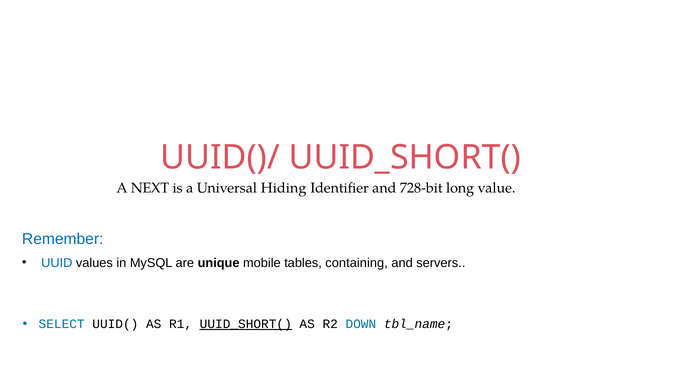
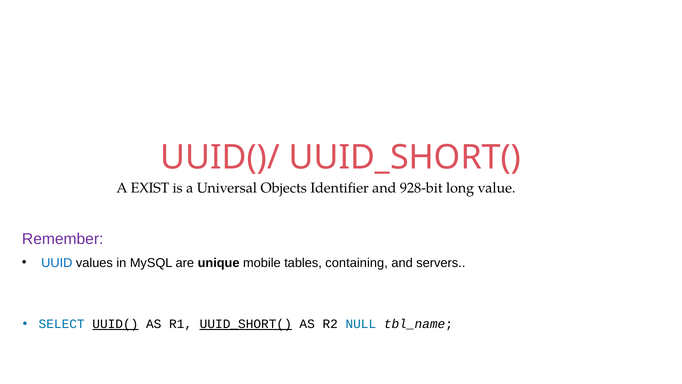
NEXT: NEXT -> EXIST
Hiding: Hiding -> Objects
728-bit: 728-bit -> 928-bit
Remember colour: blue -> purple
UUID( underline: none -> present
DOWN: DOWN -> NULL
